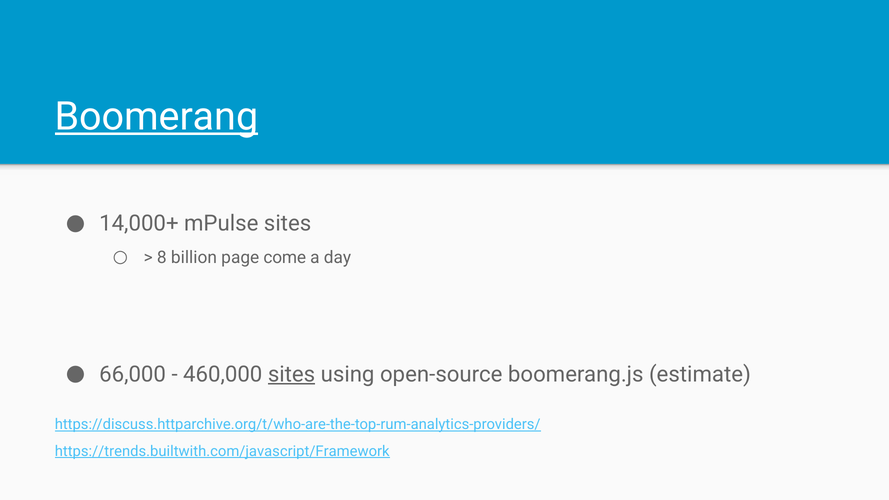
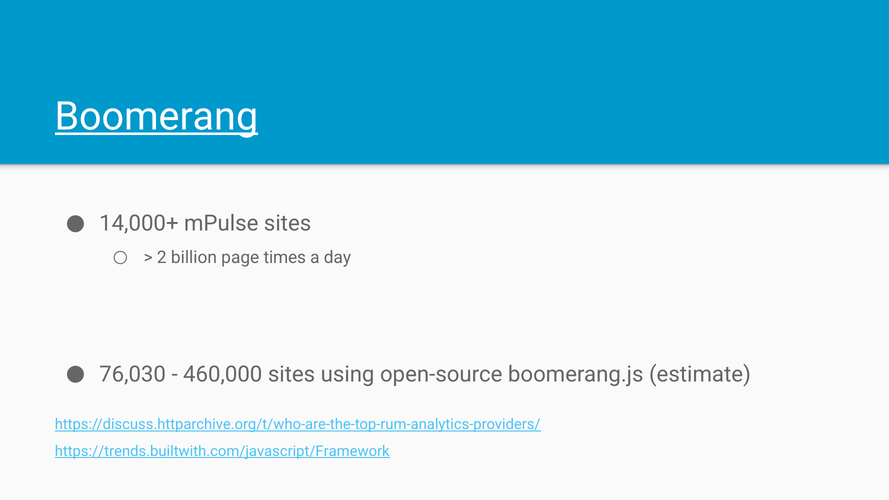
8: 8 -> 2
come: come -> times
66,000: 66,000 -> 76,030
sites at (292, 374) underline: present -> none
